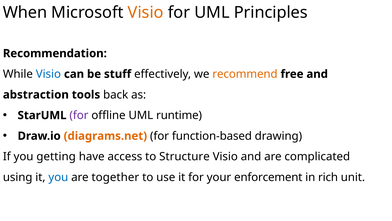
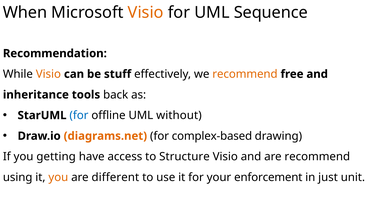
Principles: Principles -> Sequence
Visio at (48, 74) colour: blue -> orange
abstraction: abstraction -> inheritance
for at (79, 115) colour: purple -> blue
runtime: runtime -> without
function-based: function-based -> complex-based
are complicated: complicated -> recommend
you at (58, 177) colour: blue -> orange
together: together -> different
rich: rich -> just
